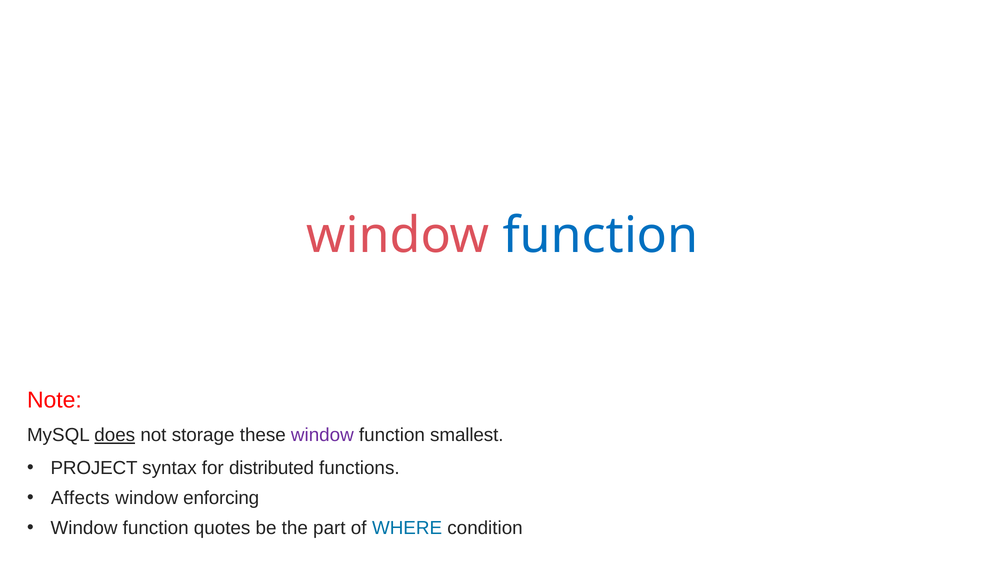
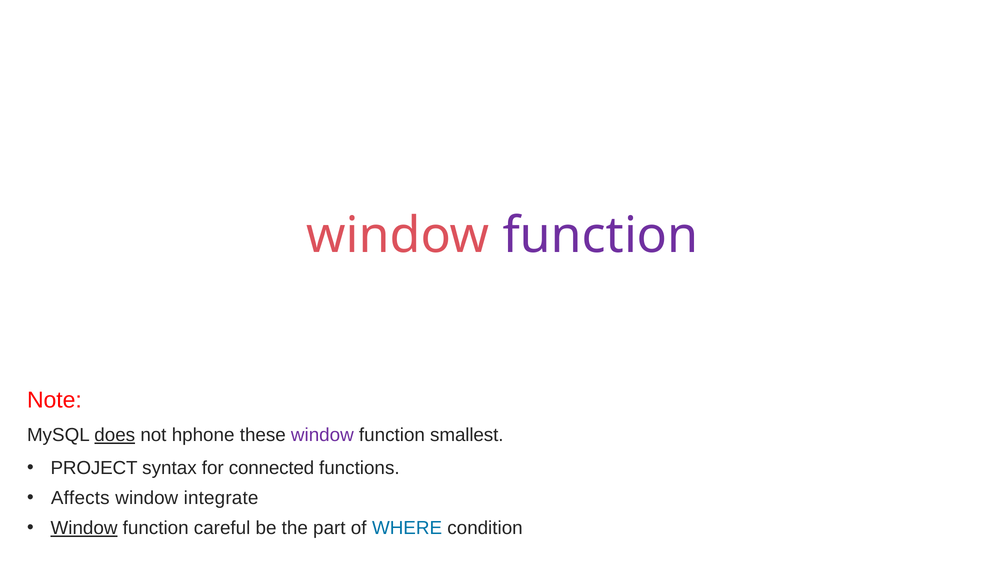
function at (600, 236) colour: blue -> purple
storage: storage -> hphone
distributed: distributed -> connected
enforcing: enforcing -> integrate
Window at (84, 528) underline: none -> present
quotes: quotes -> careful
